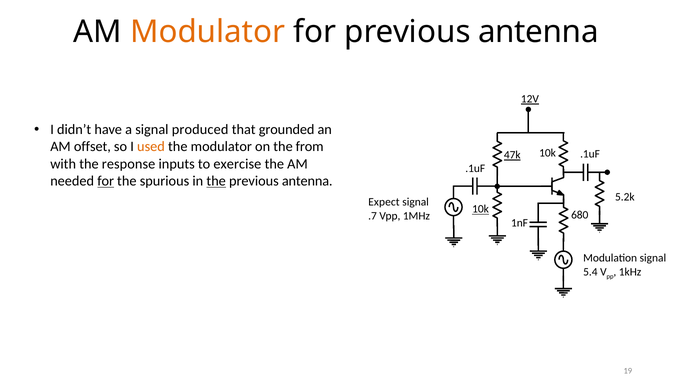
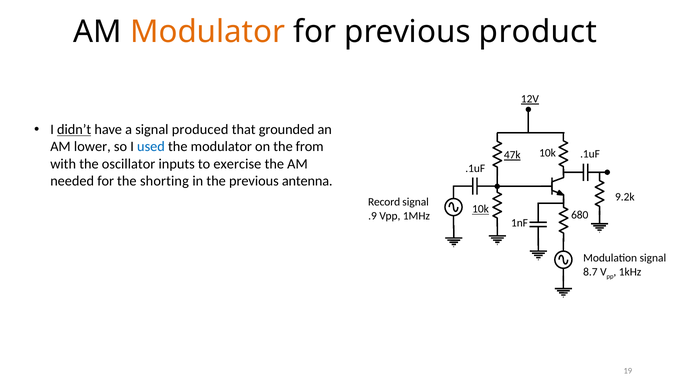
for previous antenna: antenna -> product
didn’t underline: none -> present
offset: offset -> lower
used colour: orange -> blue
response: response -> oscillator
for at (106, 181) underline: present -> none
spurious: spurious -> shorting
the at (216, 181) underline: present -> none
5.2k: 5.2k -> 9.2k
Expect: Expect -> Record
.7: .7 -> .9
5.4: 5.4 -> 8.7
